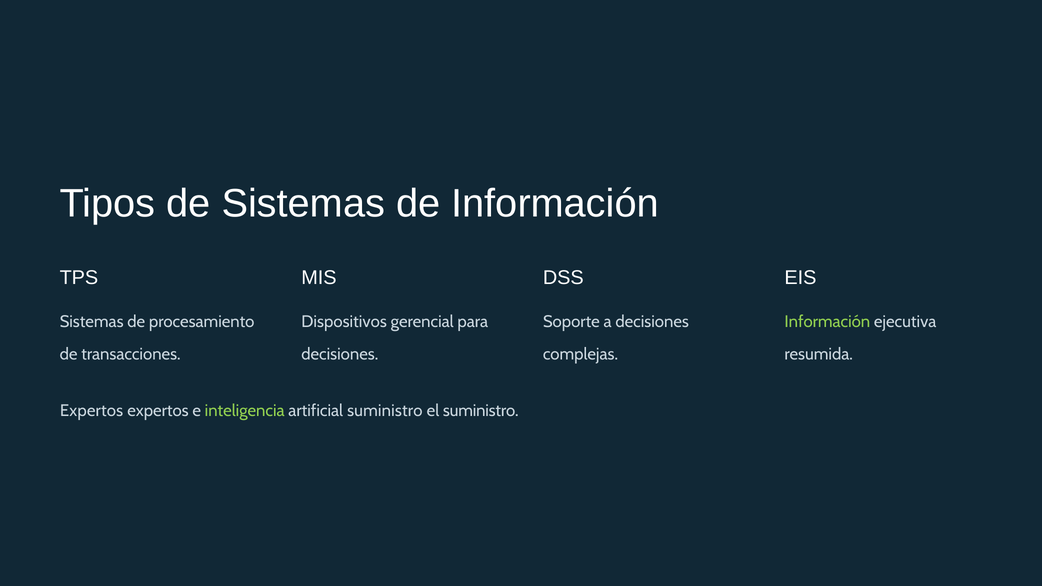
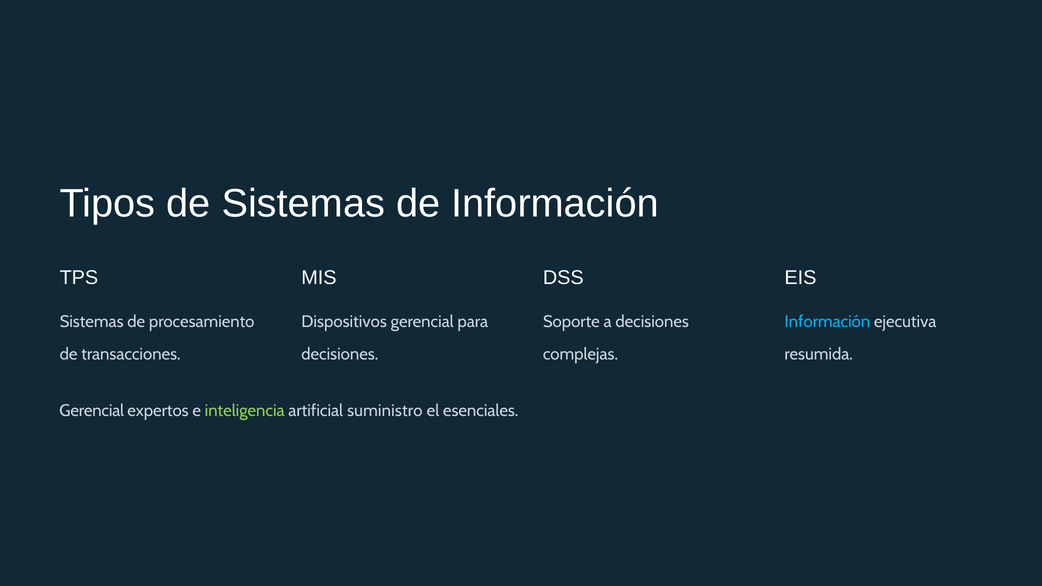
Información at (827, 322) colour: light green -> light blue
Expertos at (92, 411): Expertos -> Gerencial
el suministro: suministro -> esenciales
